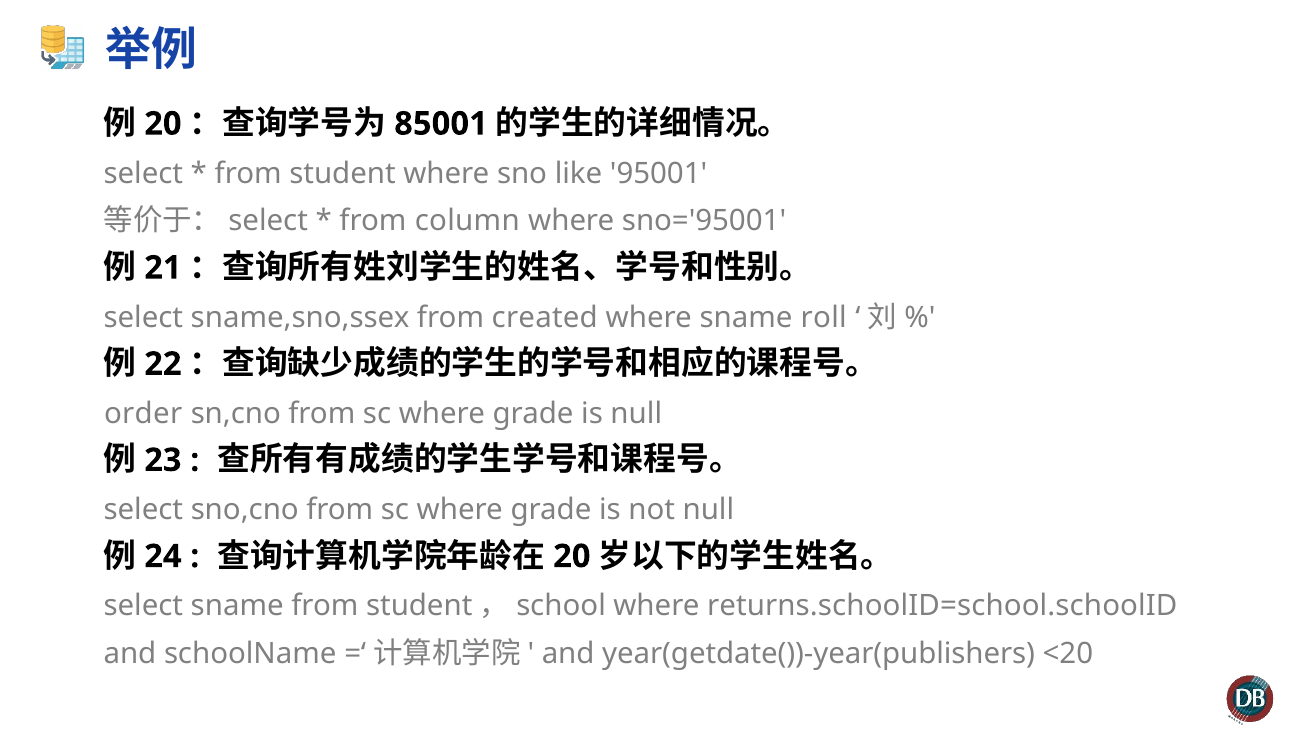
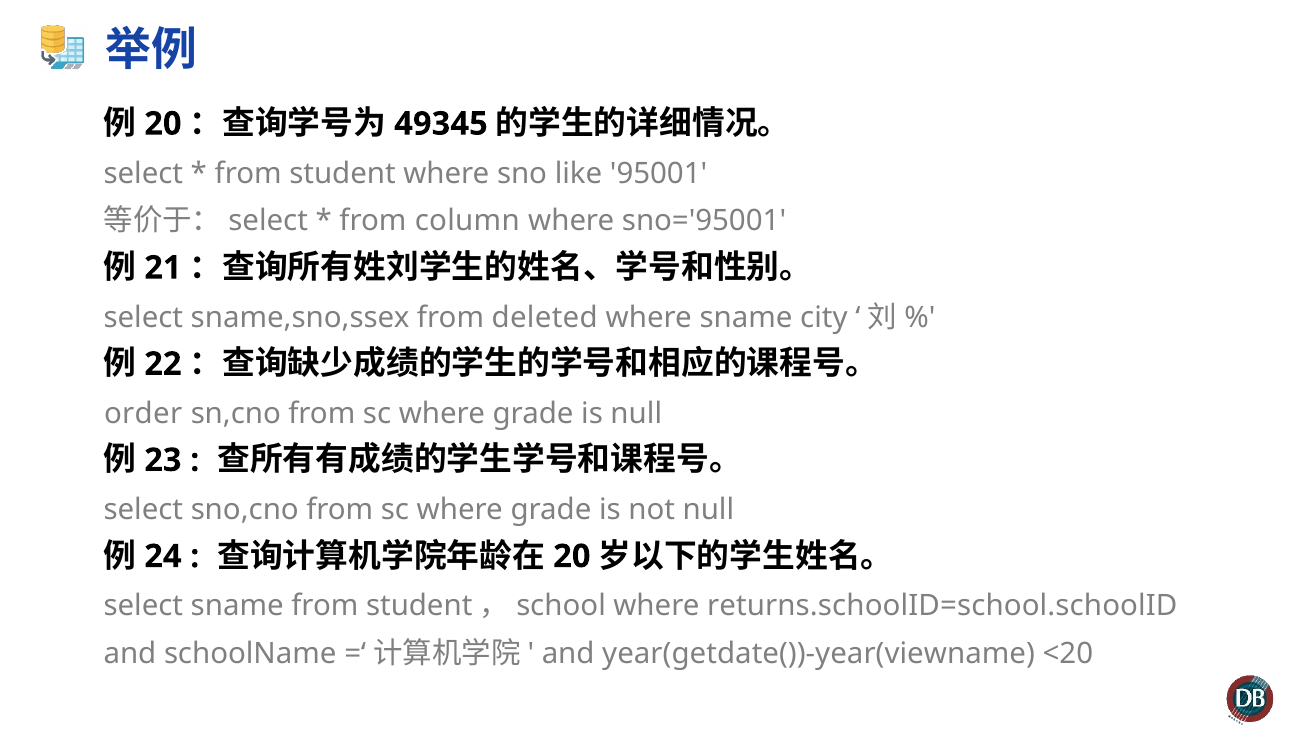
85001: 85001 -> 49345
created: created -> deleted
roll: roll -> city
year(getdate())-year(publishers: year(getdate())-year(publishers -> year(getdate())-year(viewname
